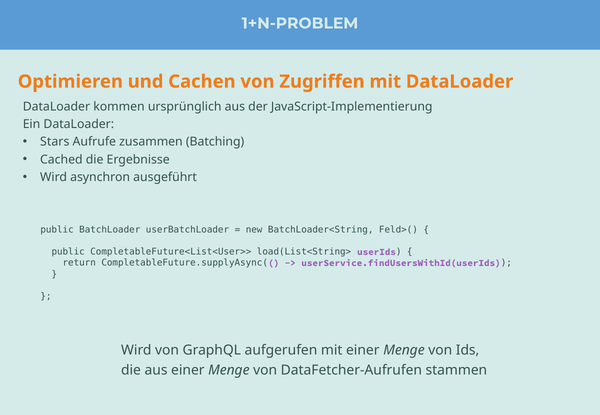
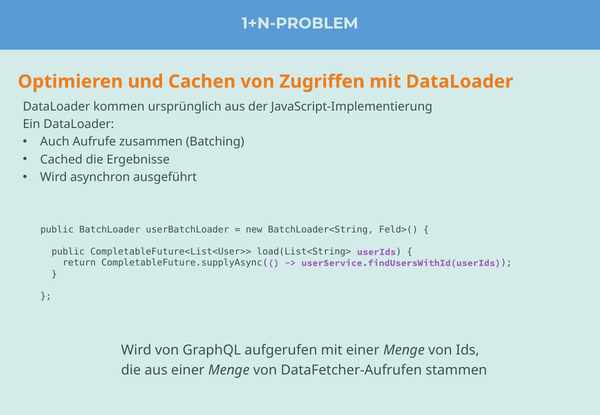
Stars: Stars -> Auch
